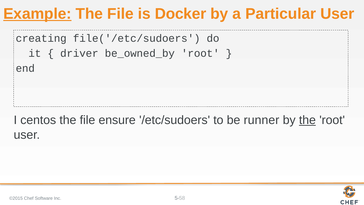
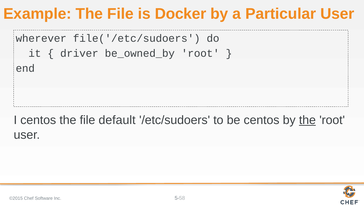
Example underline: present -> none
creating: creating -> wherever
ensure: ensure -> default
be runner: runner -> centos
